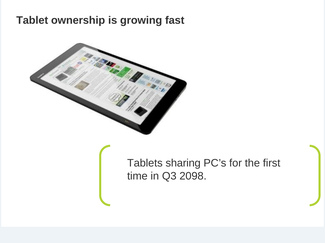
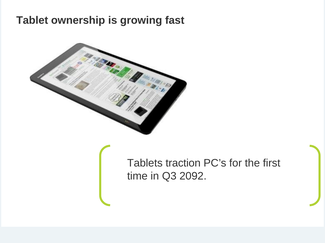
sharing: sharing -> traction
2098: 2098 -> 2092
